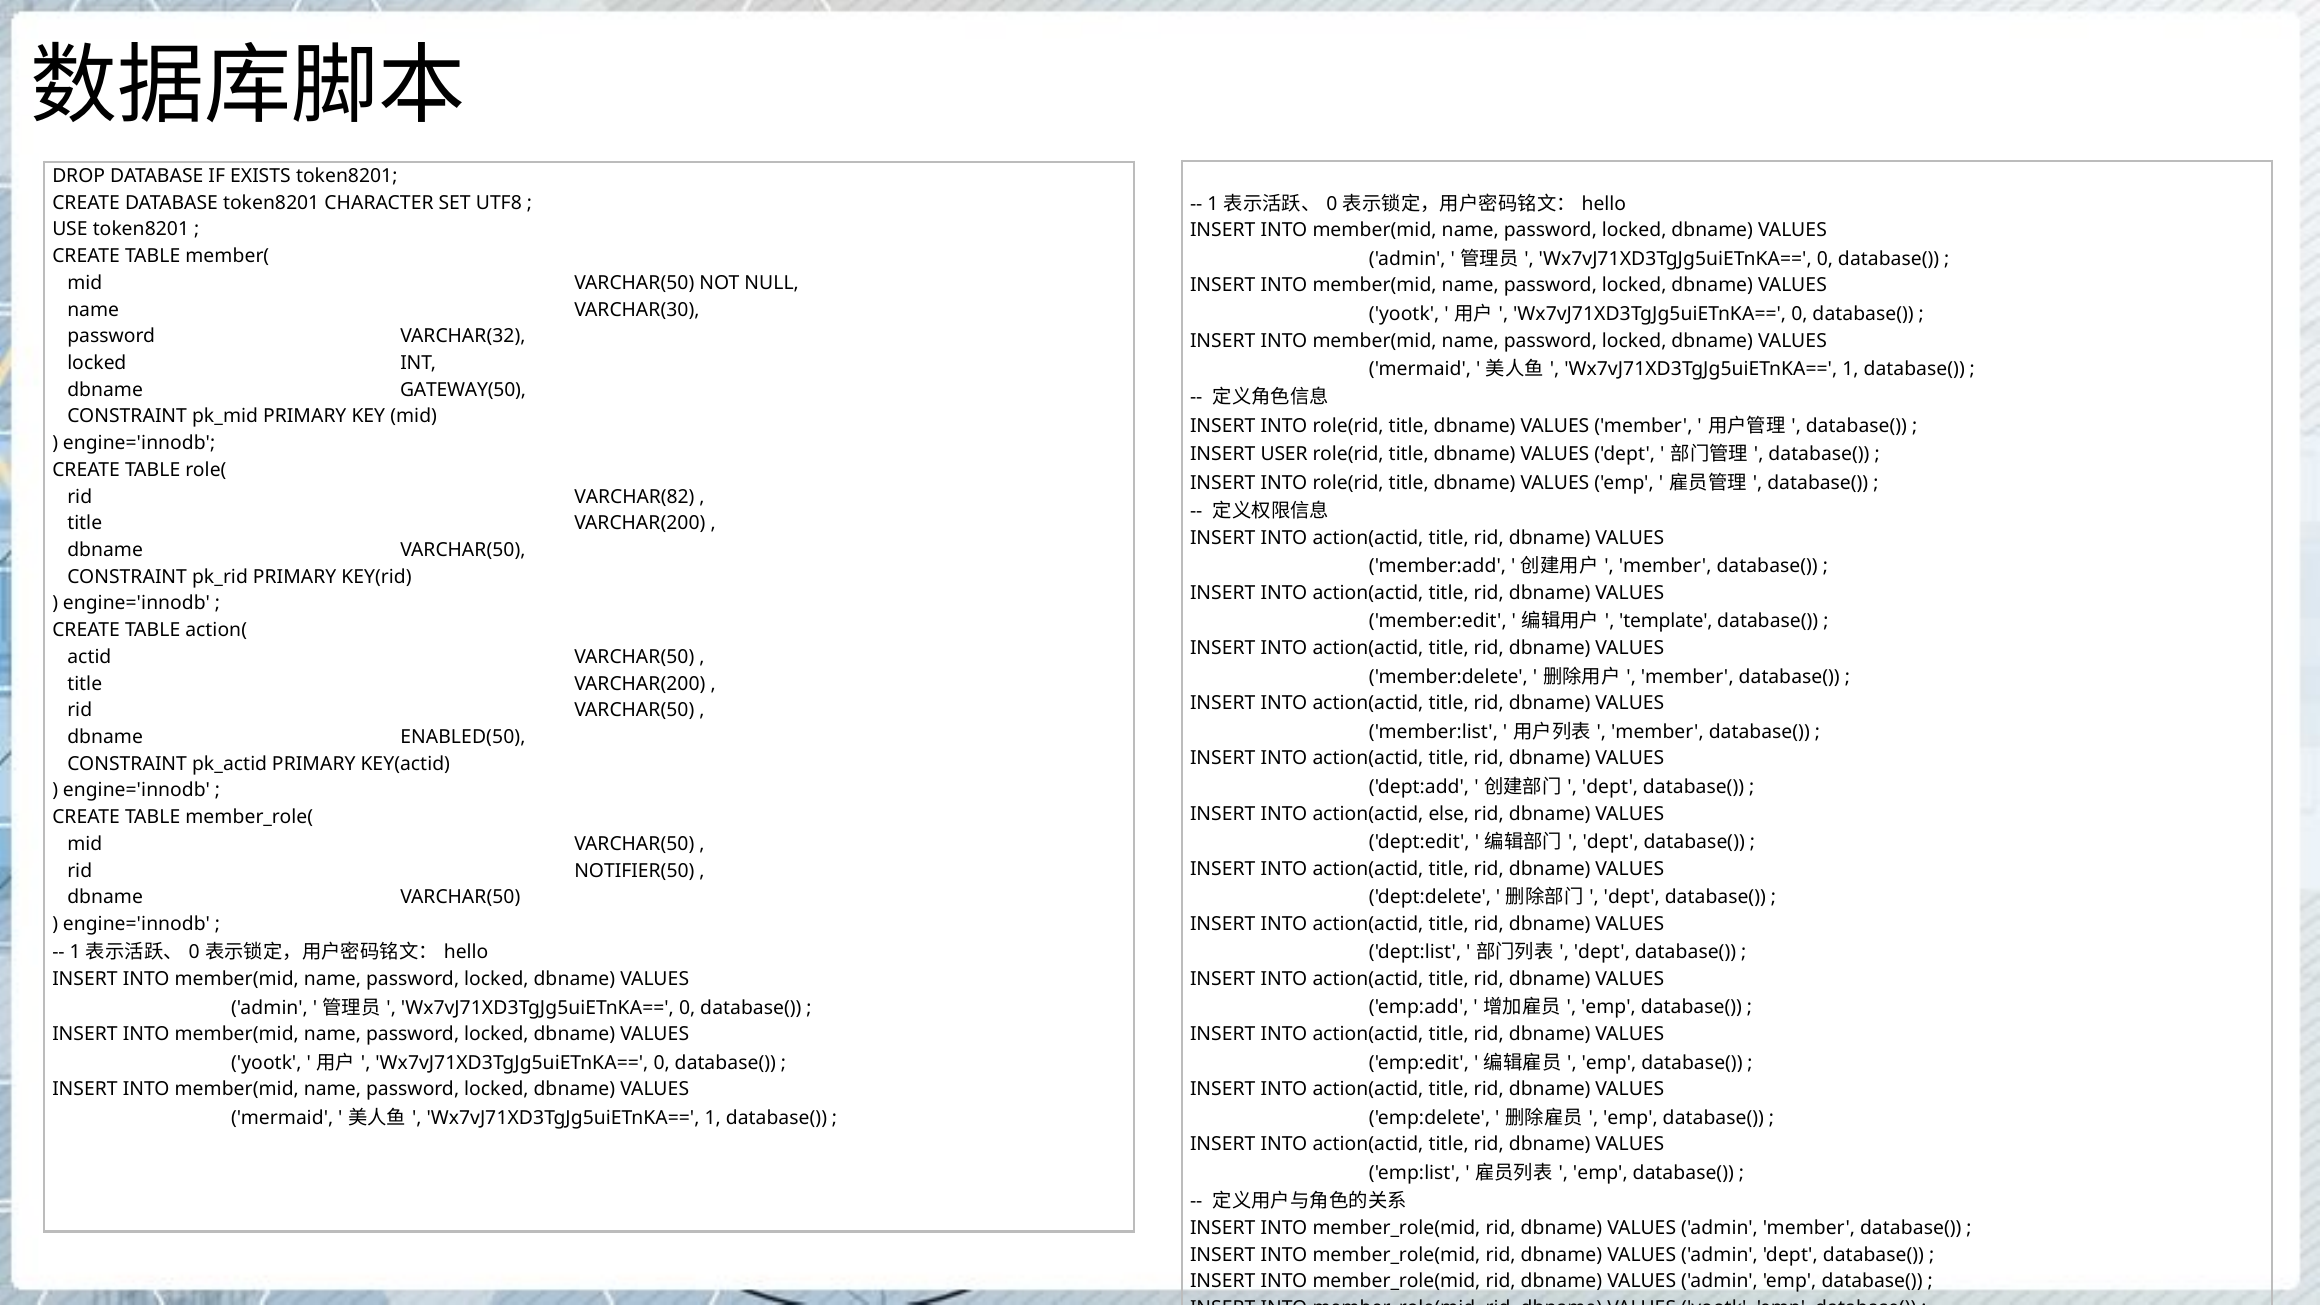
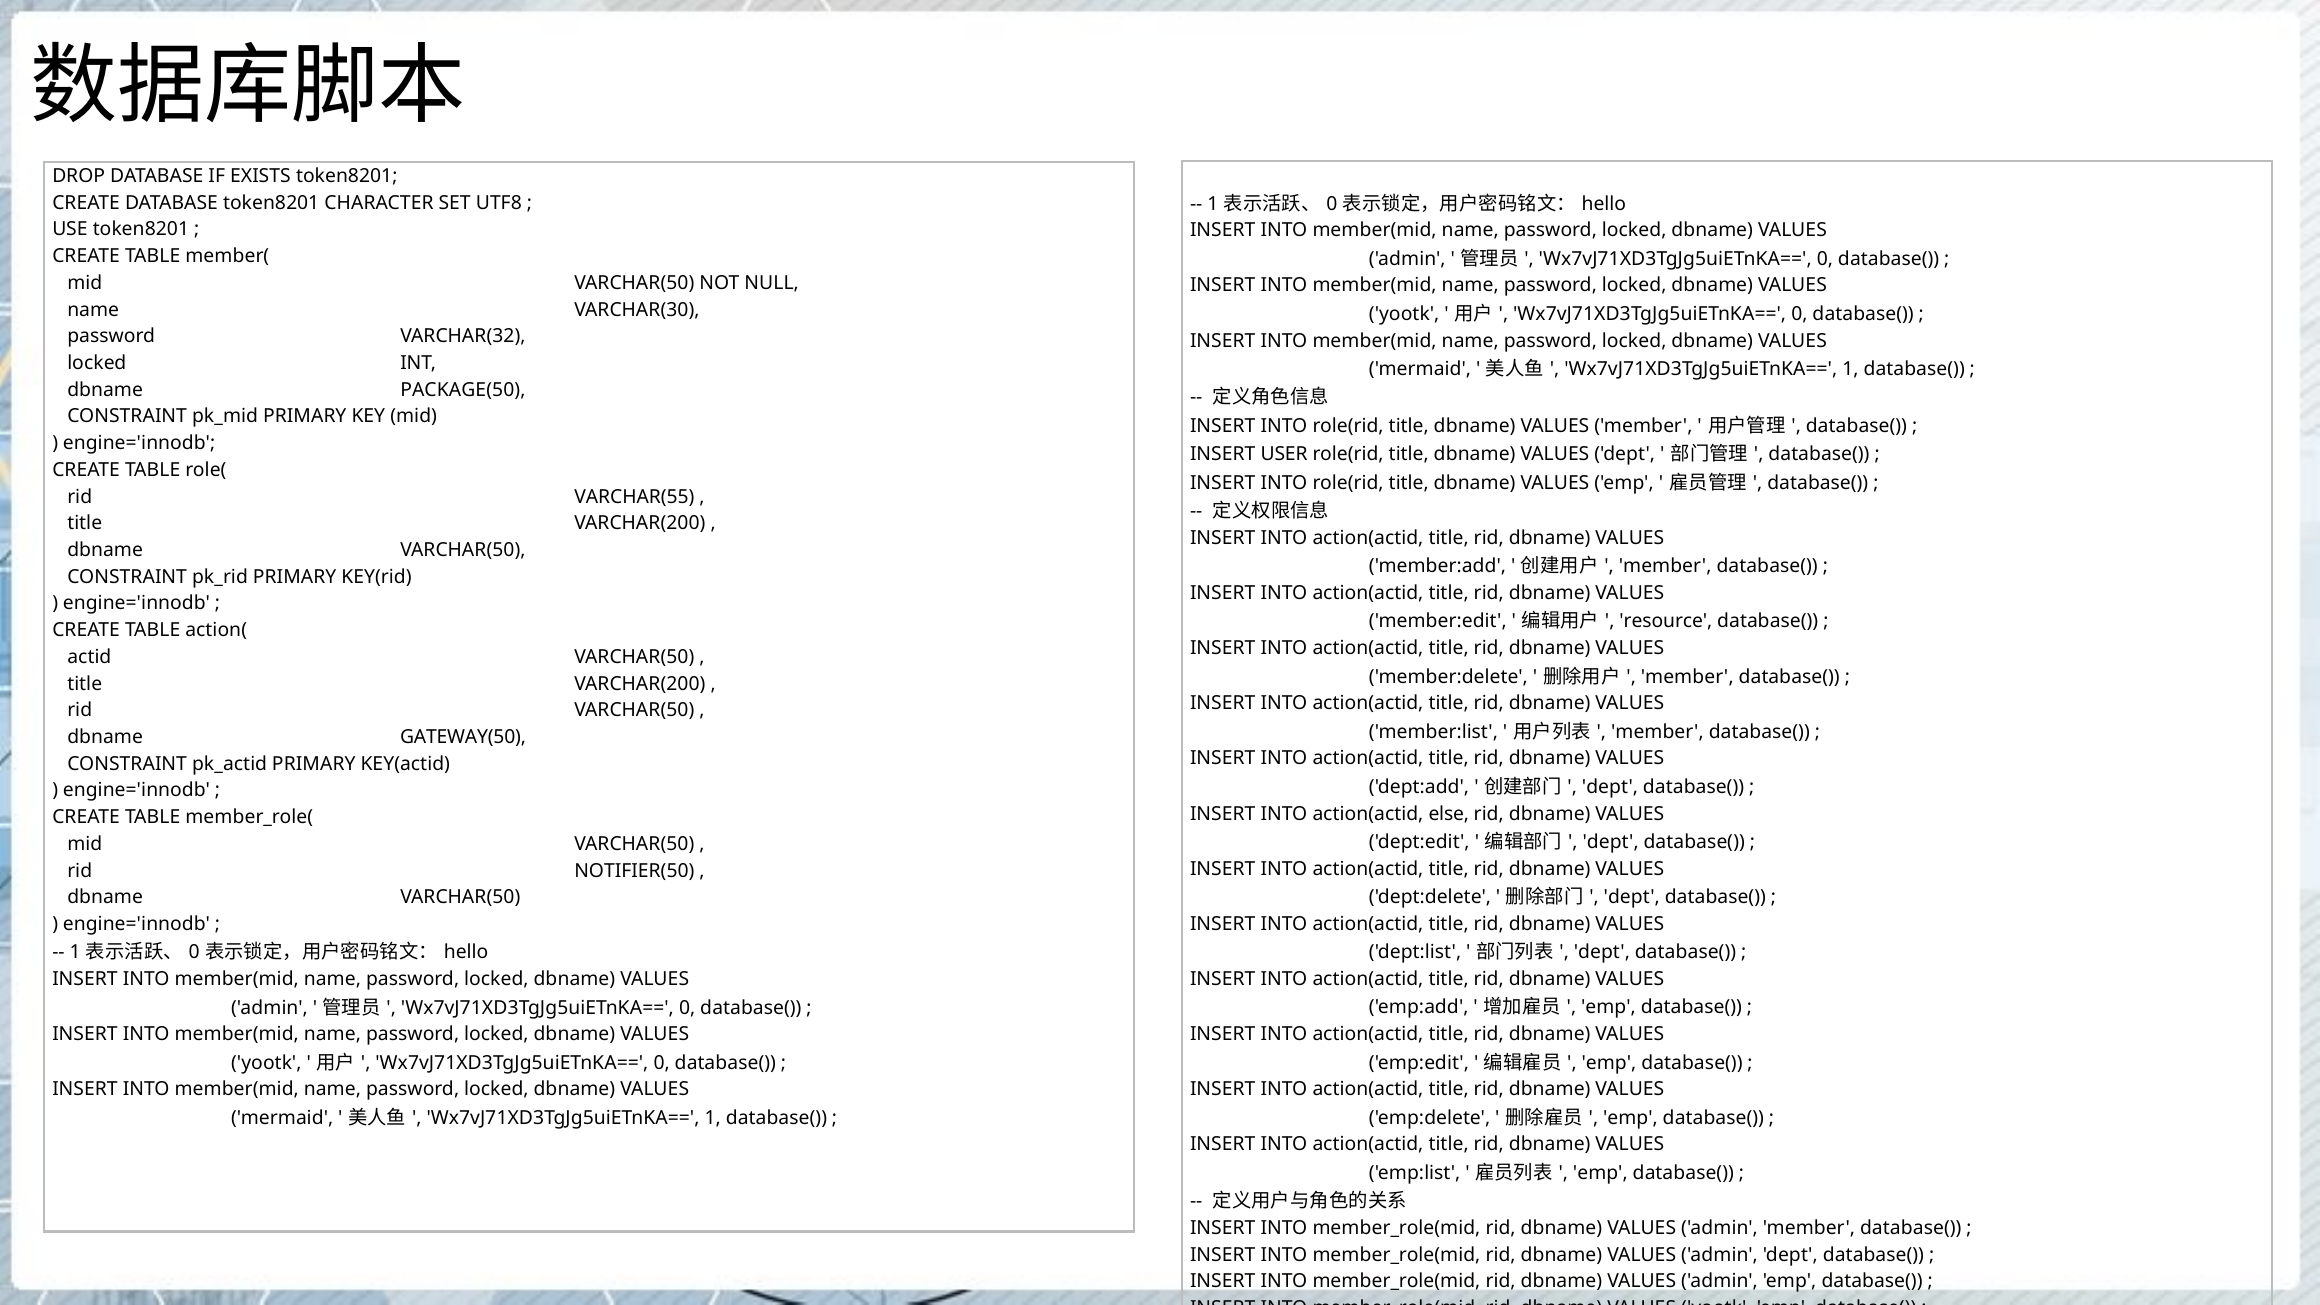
GATEWAY(50: GATEWAY(50 -> PACKAGE(50
VARCHAR(82: VARCHAR(82 -> VARCHAR(55
template: template -> resource
ENABLED(50: ENABLED(50 -> GATEWAY(50
